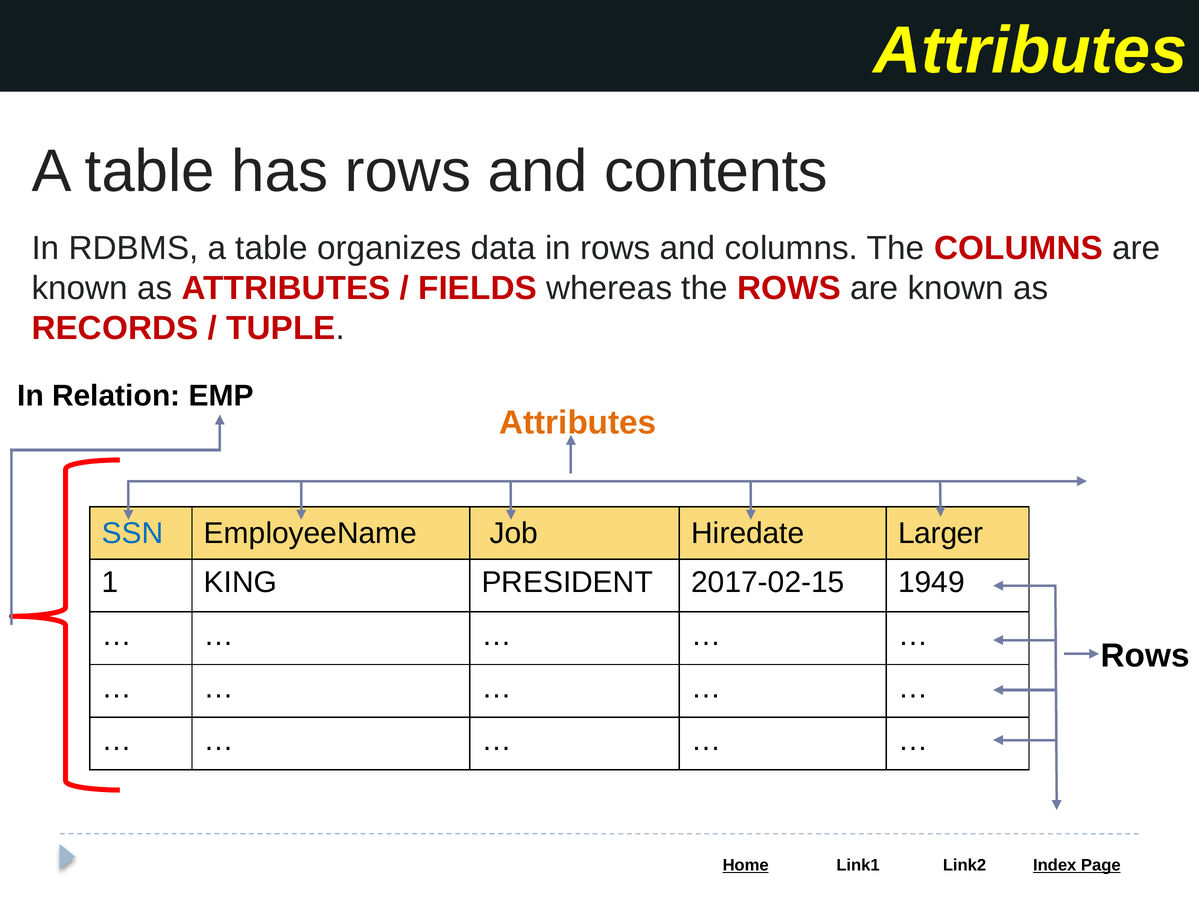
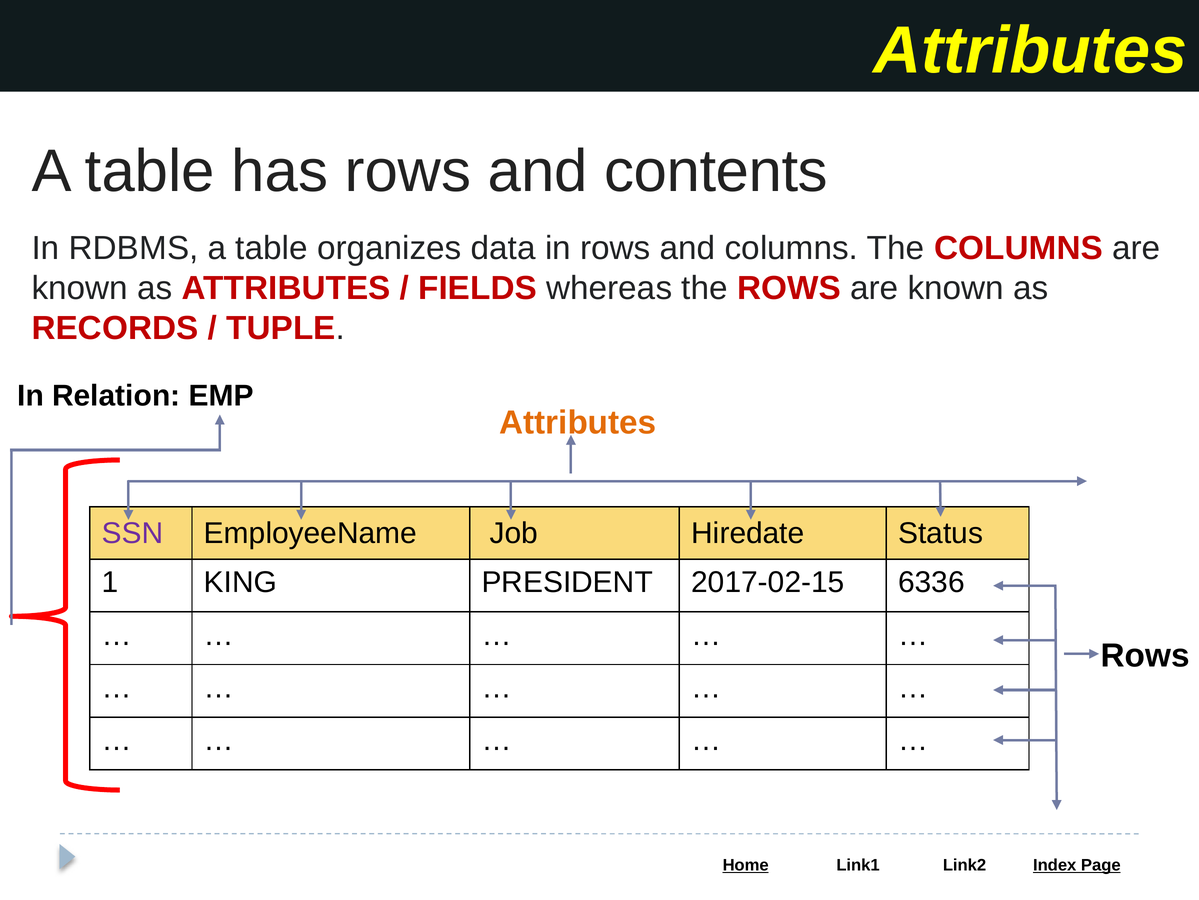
SSN colour: blue -> purple
Larger: Larger -> Status
1949: 1949 -> 6336
